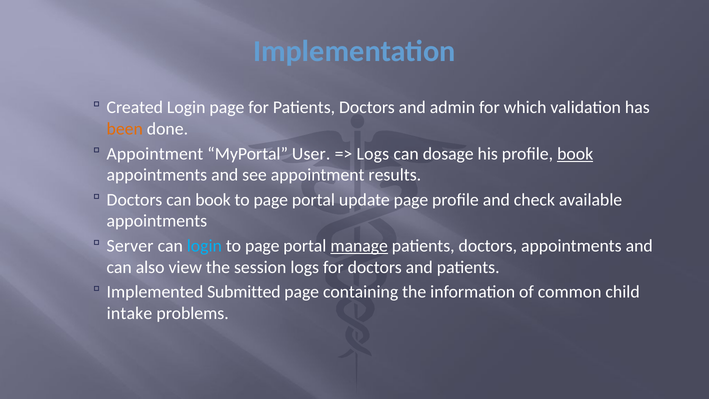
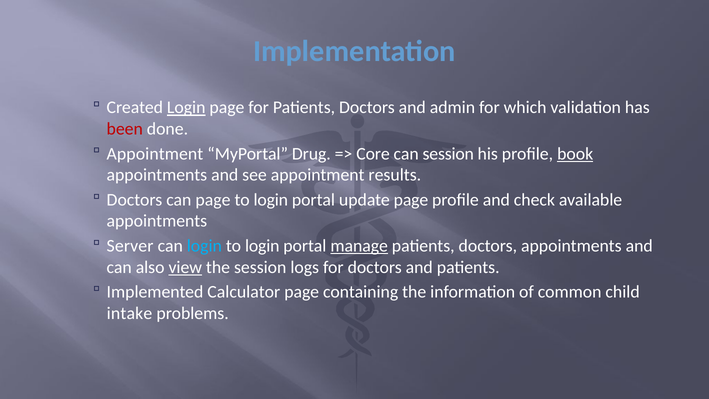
Login at (186, 108) underline: none -> present
been colour: orange -> red
User: User -> Drug
Logs at (373, 154): Logs -> Core
can dosage: dosage -> session
can book: book -> page
page at (271, 200): page -> login
page at (262, 246): page -> login
view underline: none -> present
Submitted: Submitted -> Calculator
